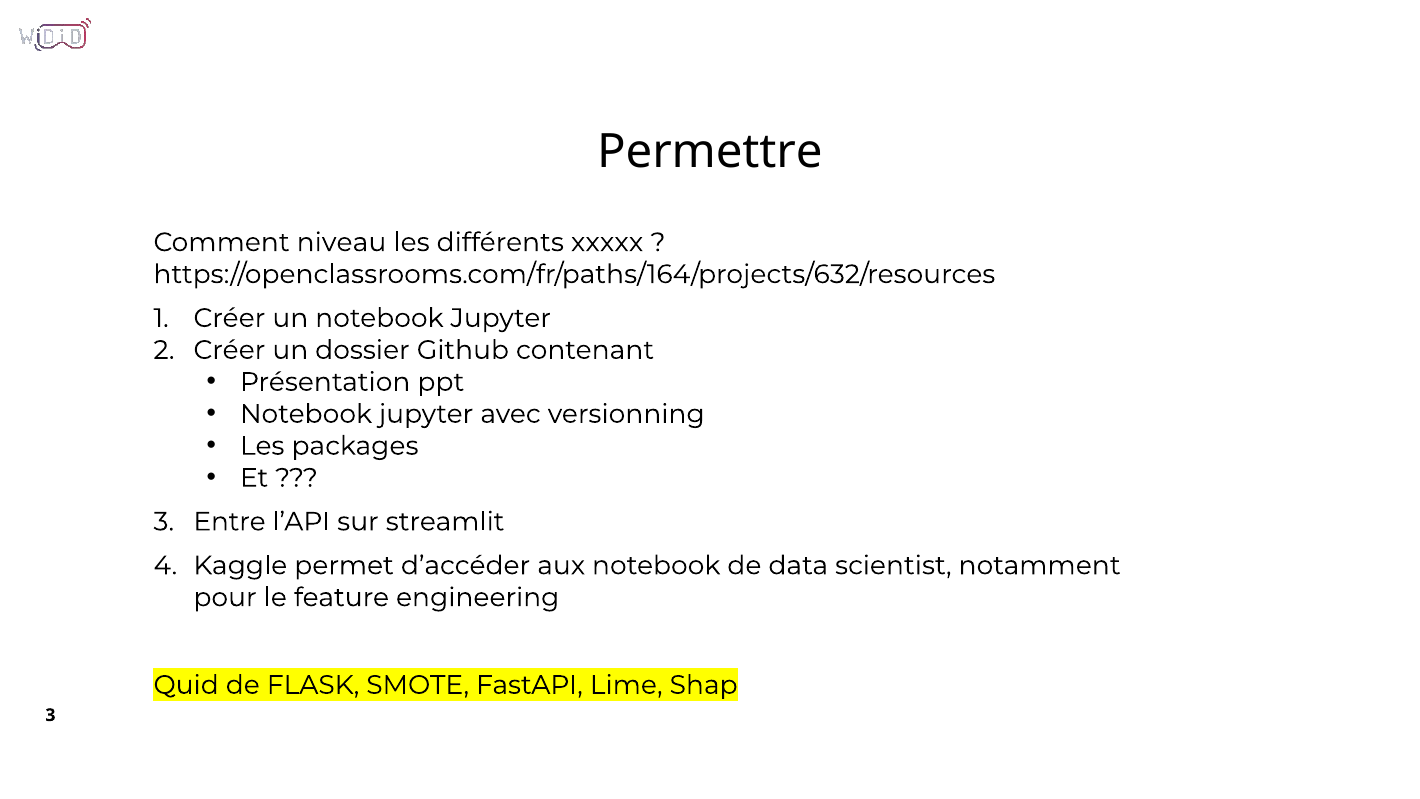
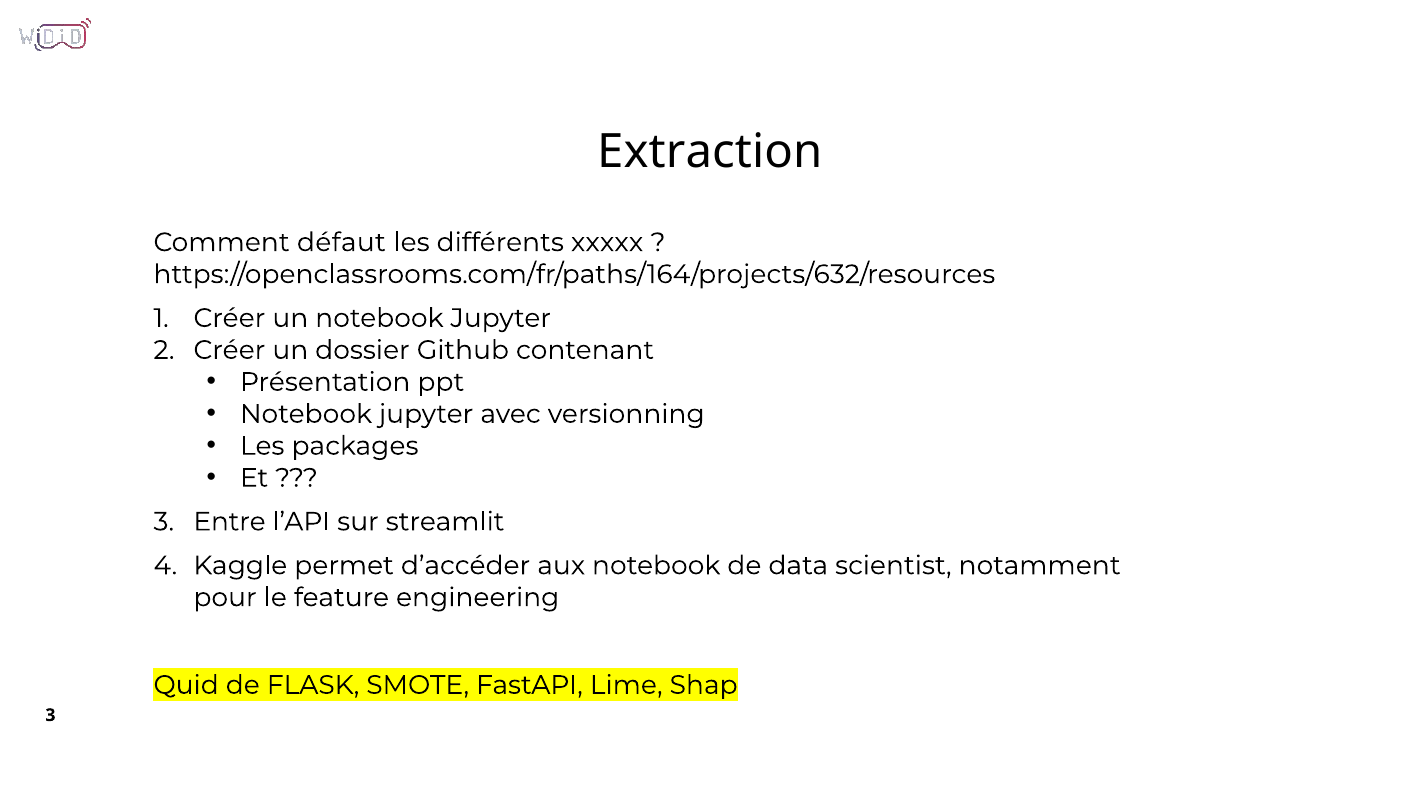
Permettre: Permettre -> Extraction
niveau: niveau -> défaut
